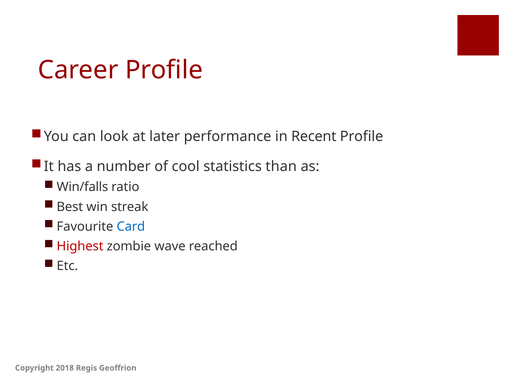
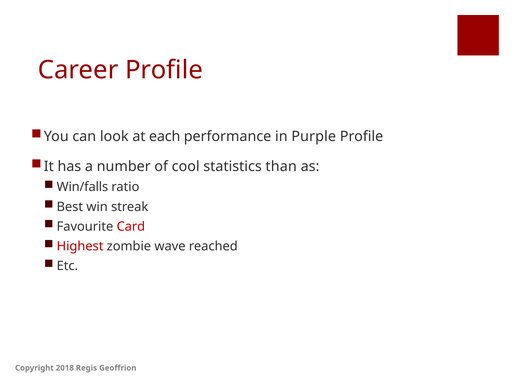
later: later -> each
Recent: Recent -> Purple
Card colour: blue -> red
